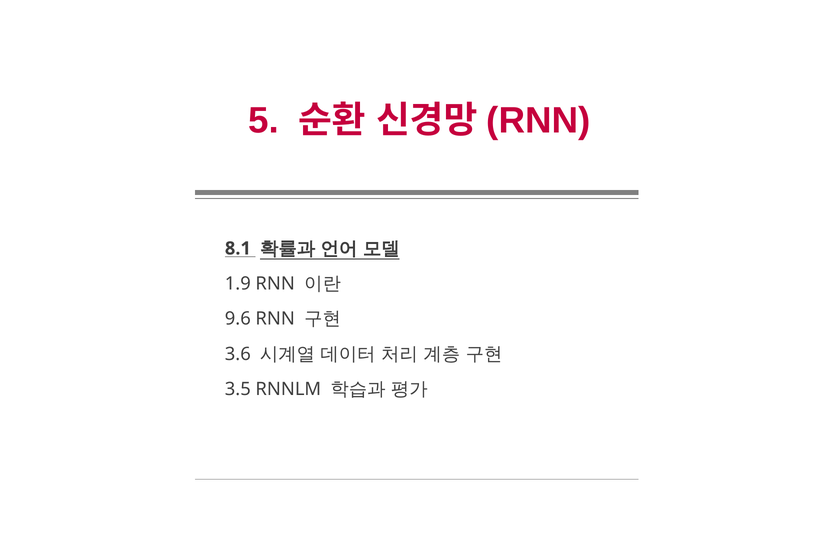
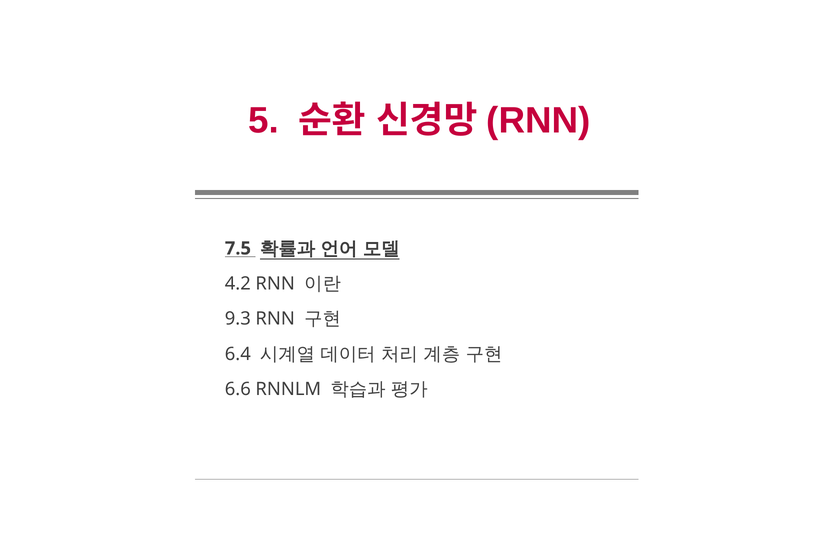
8.1: 8.1 -> 7.5
1.9: 1.9 -> 4.2
9.6: 9.6 -> 9.3
3.6: 3.6 -> 6.4
3.5: 3.5 -> 6.6
